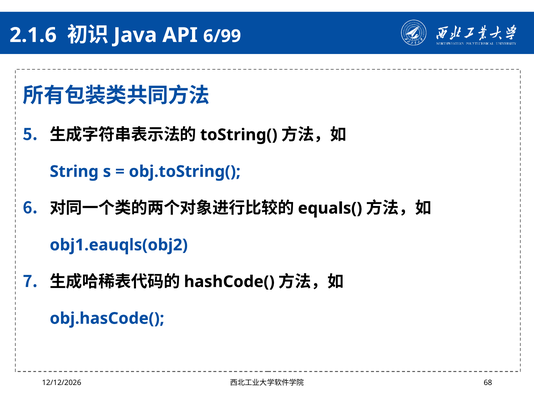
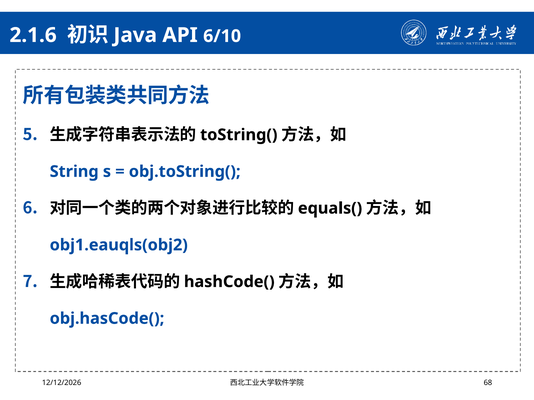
6/99: 6/99 -> 6/10
